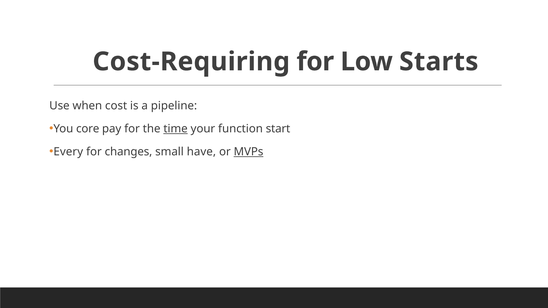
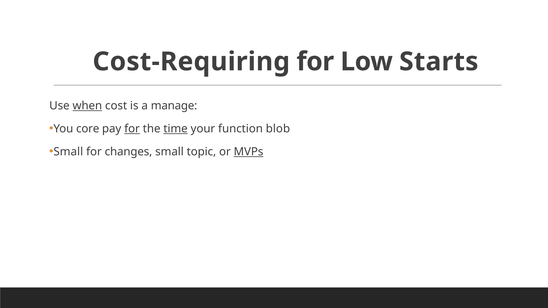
when underline: none -> present
pipeline: pipeline -> manage
for at (132, 129) underline: none -> present
start: start -> blob
Every at (68, 152): Every -> Small
have: have -> topic
